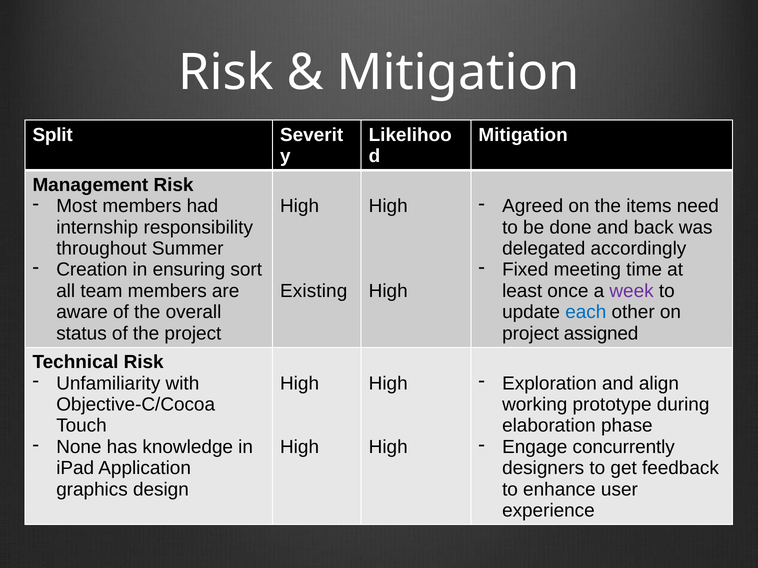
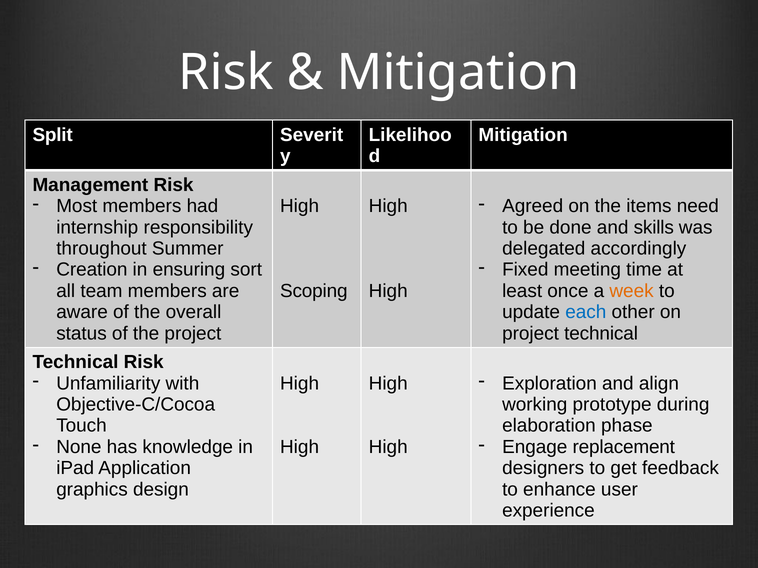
back: back -> skills
Existing: Existing -> Scoping
week colour: purple -> orange
project assigned: assigned -> technical
concurrently: concurrently -> replacement
